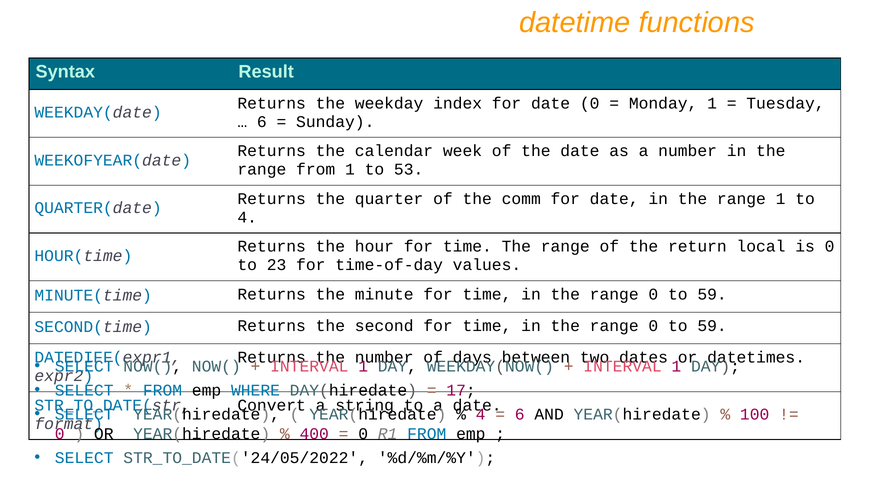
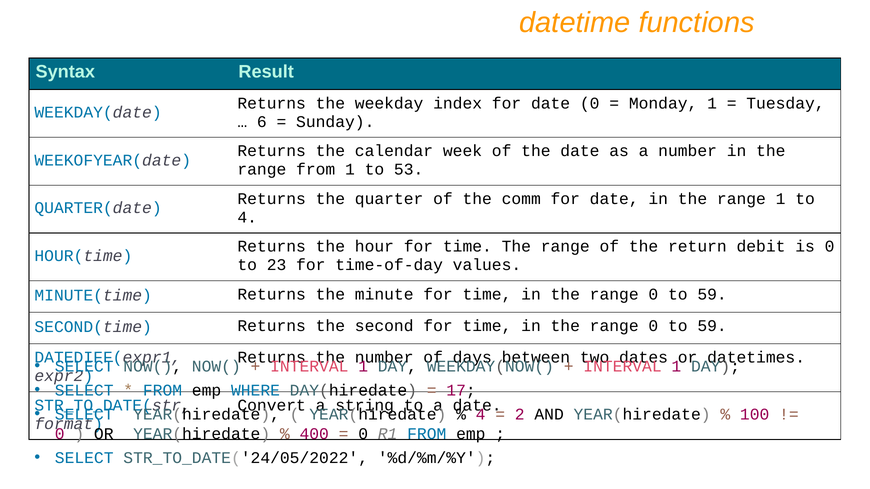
local: local -> debit
6 at (520, 415): 6 -> 2
